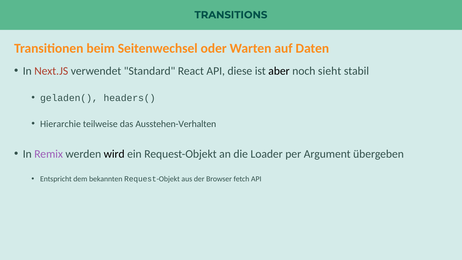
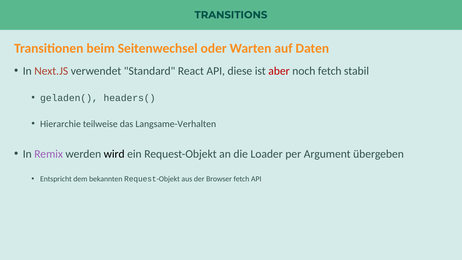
aber colour: black -> red
noch sieht: sieht -> fetch
Ausstehen-Verhalten: Ausstehen-Verhalten -> Langsame-Verhalten
